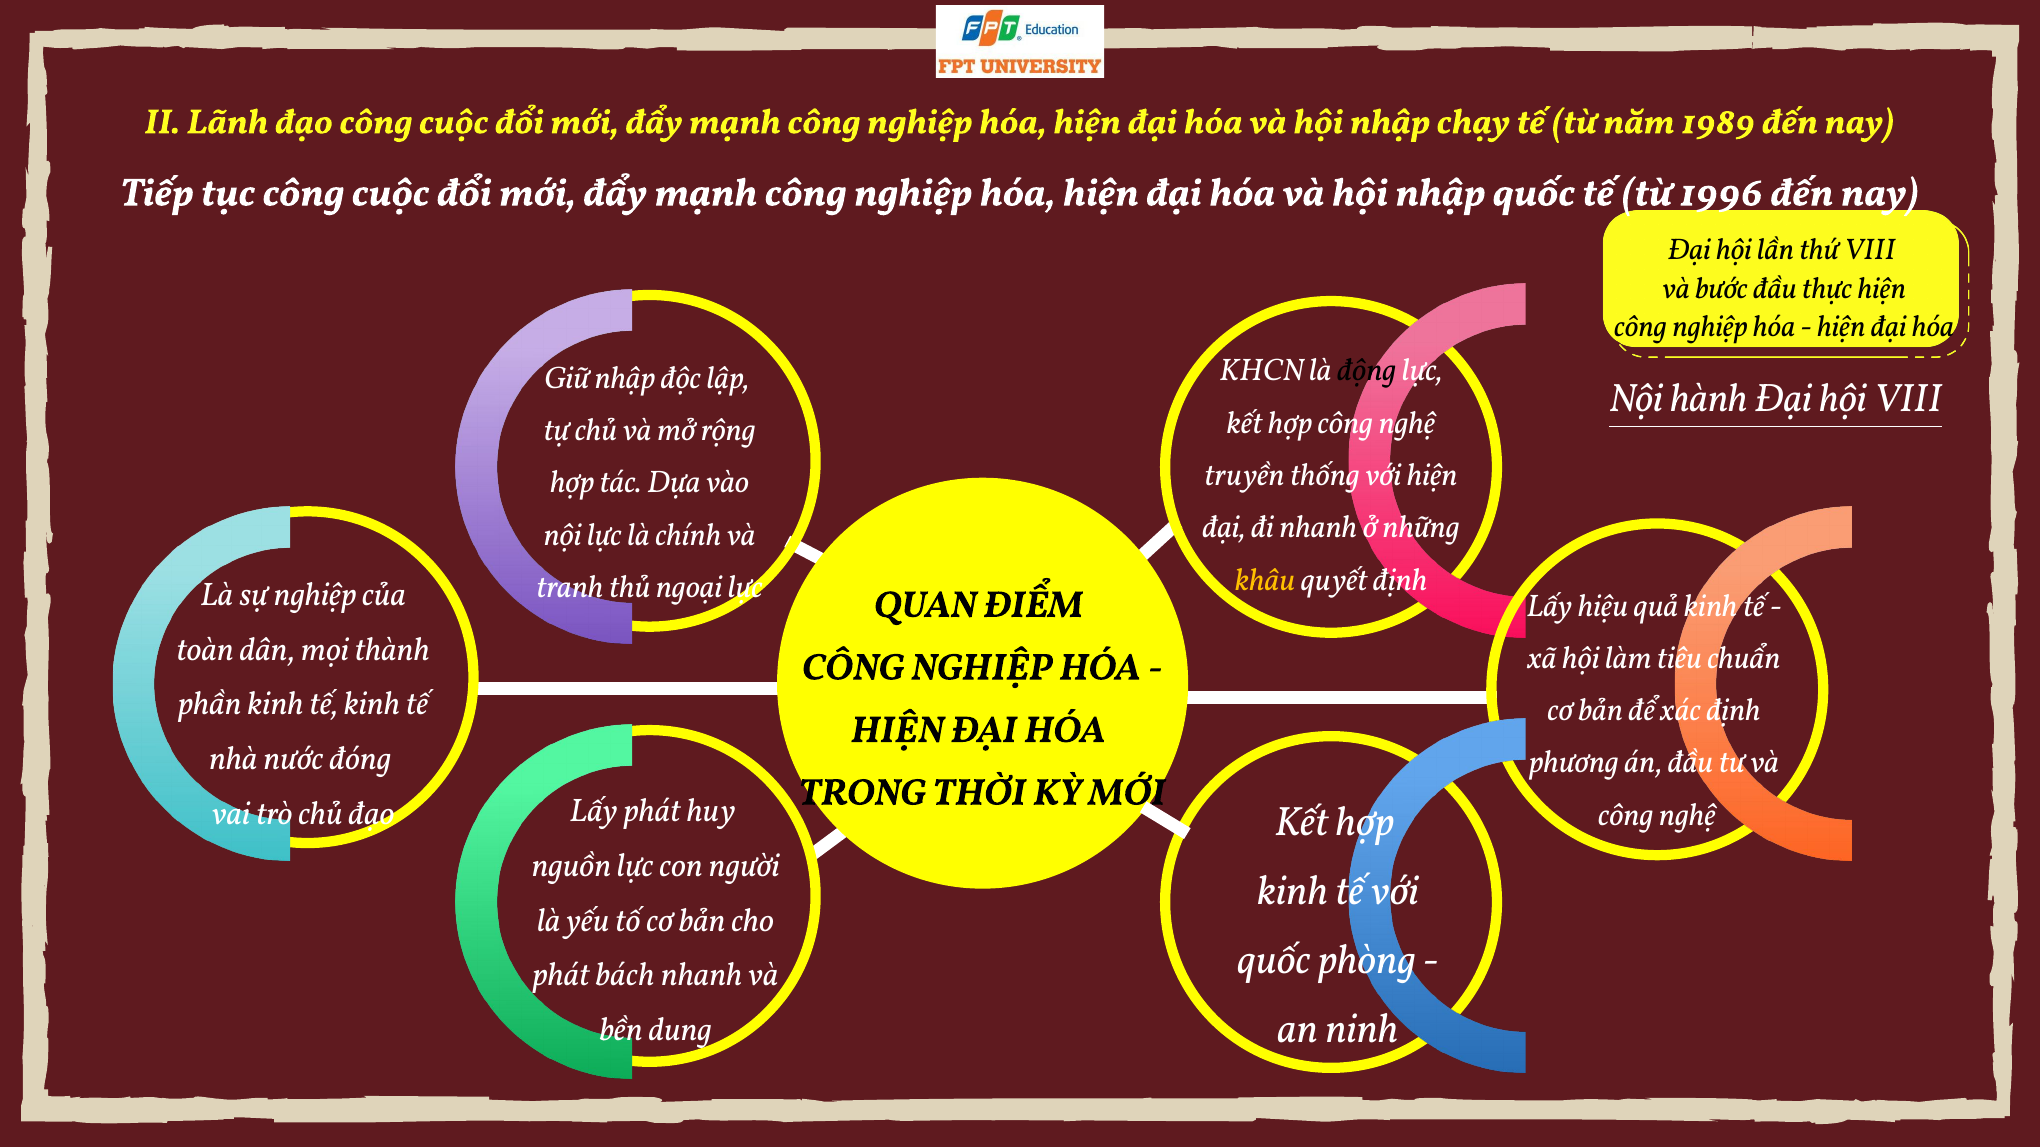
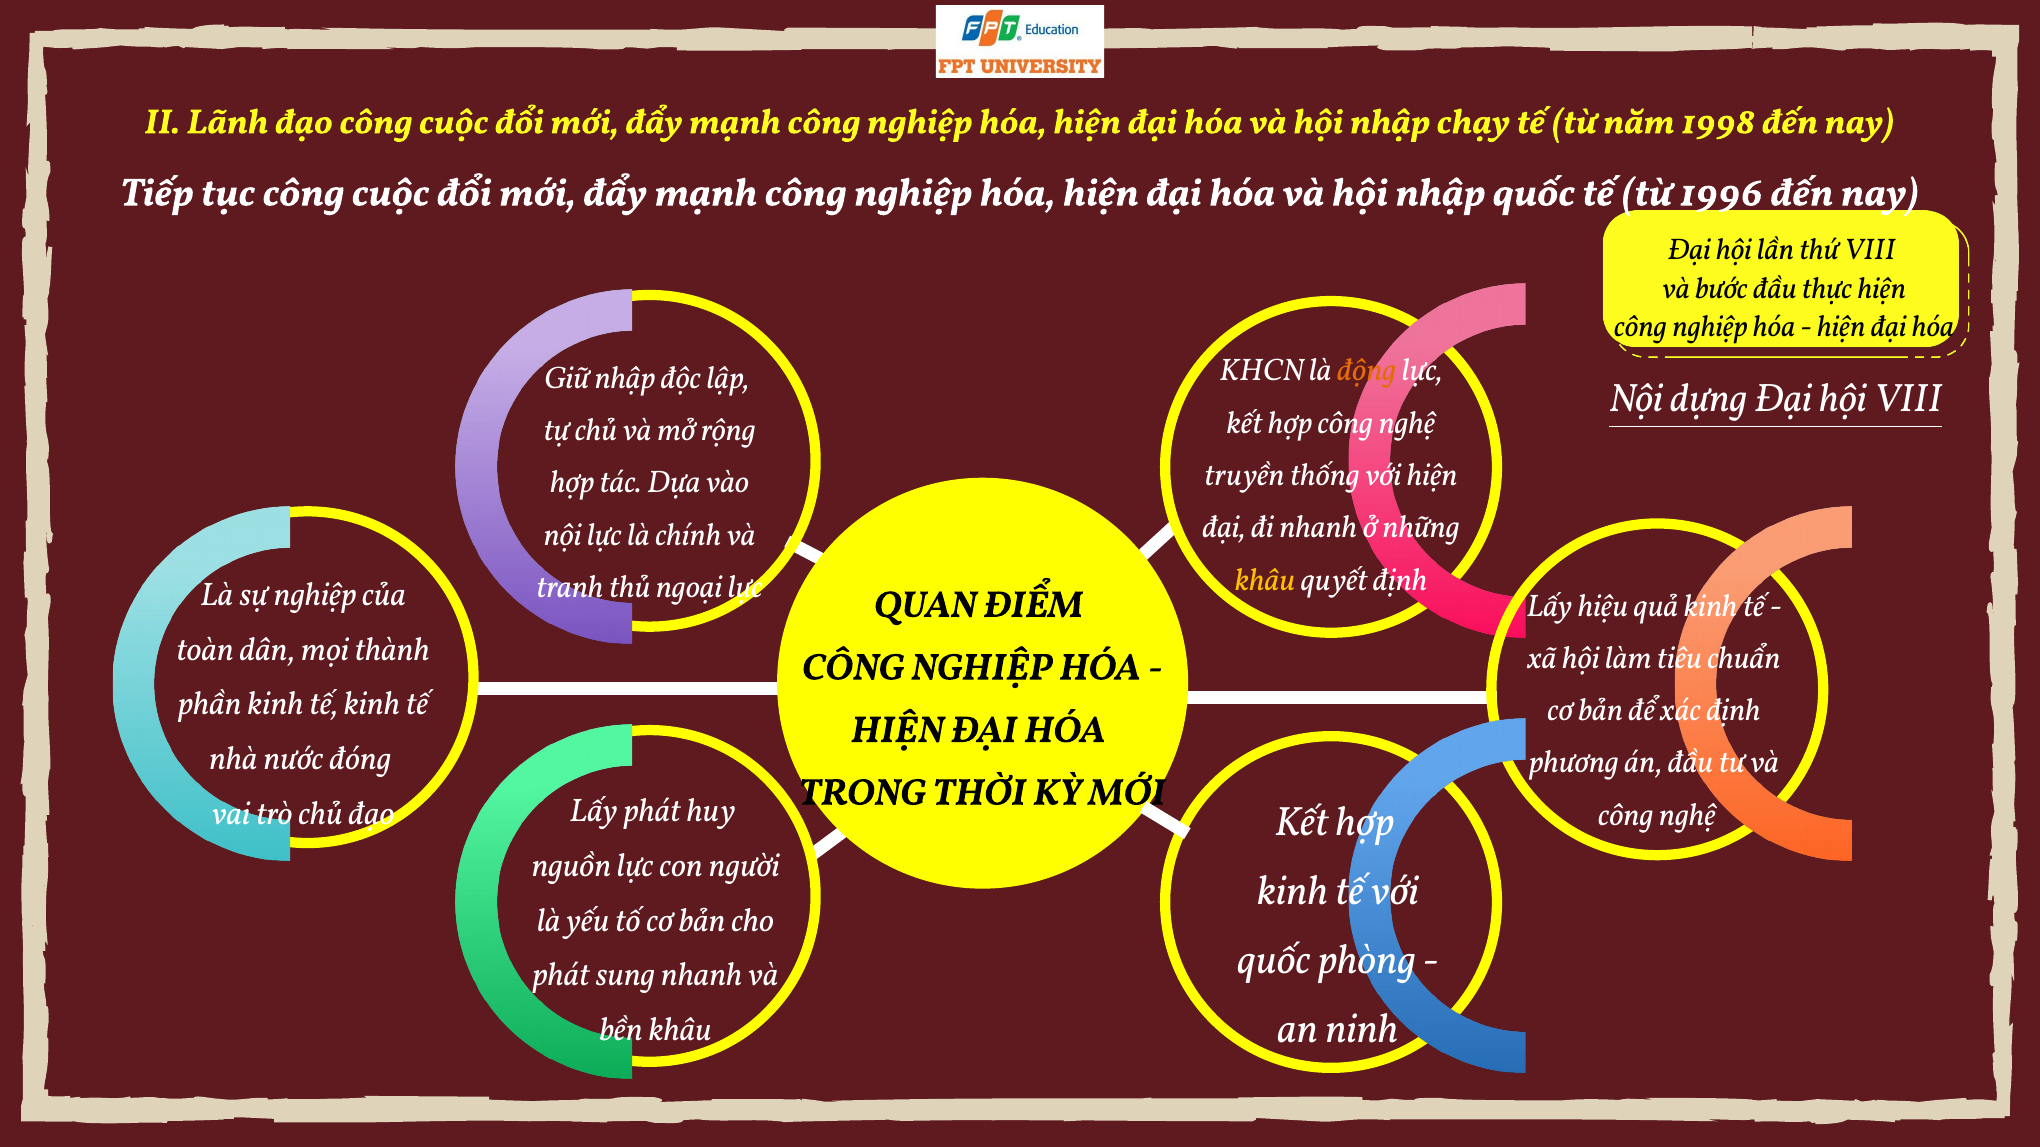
1989: 1989 -> 1998
động colour: black -> orange
hành: hành -> dựng
bách: bách -> sung
bền dung: dung -> khâu
